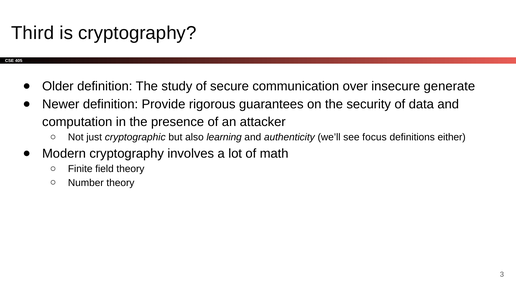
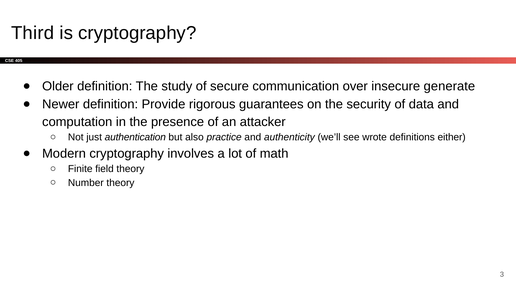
cryptographic: cryptographic -> authentication
learning: learning -> practice
focus: focus -> wrote
